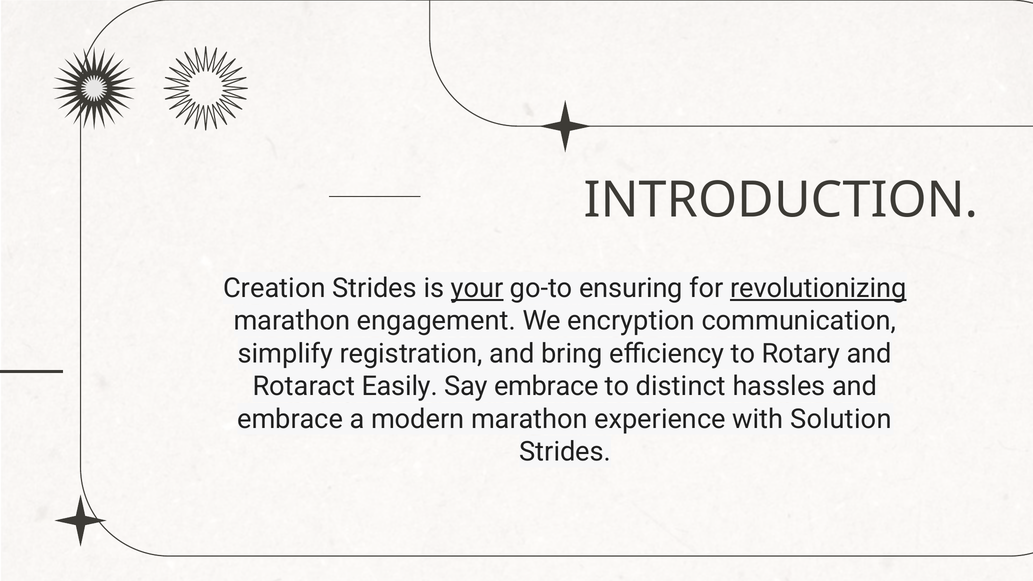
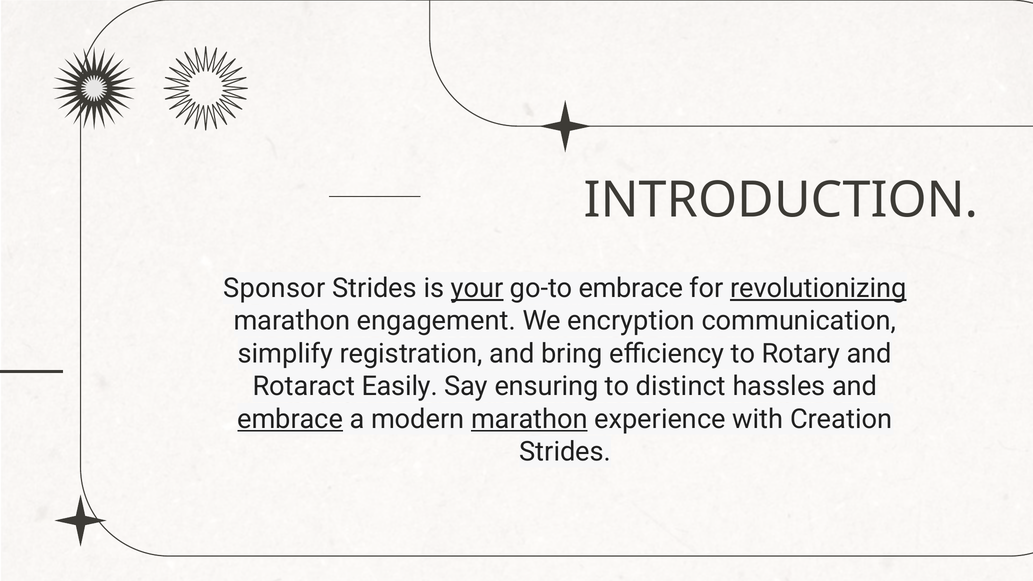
Creation: Creation -> Sponsor
go-to ensuring: ensuring -> embrace
Say embrace: embrace -> ensuring
embrace at (290, 419) underline: none -> present
marathon at (529, 419) underline: none -> present
Solution: Solution -> Creation
